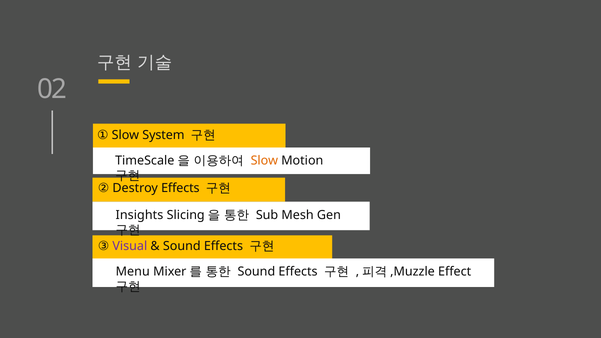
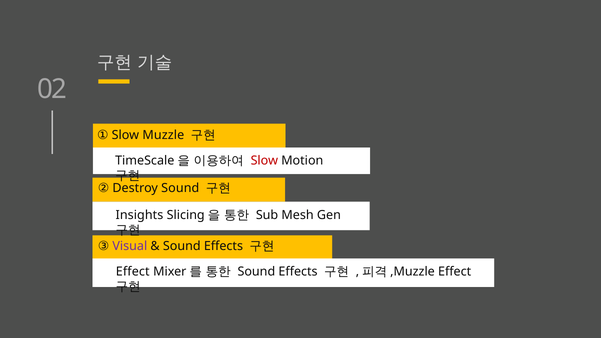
System: System -> Muzzle
Slow at (264, 161) colour: orange -> red
Destroy Effects: Effects -> Sound
Menu at (133, 272): Menu -> Effect
